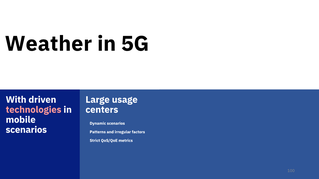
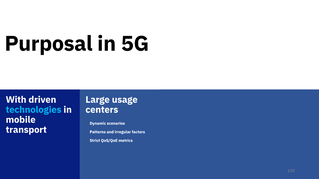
Weather: Weather -> Purposal
technologies colour: pink -> light blue
scenarios at (26, 130): scenarios -> transport
